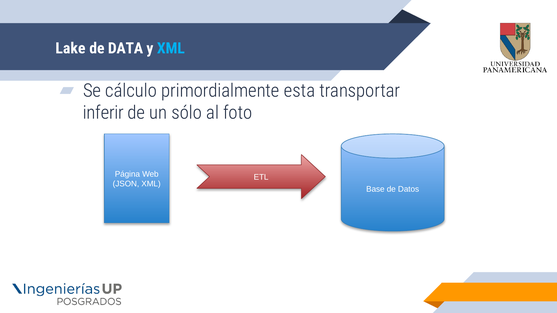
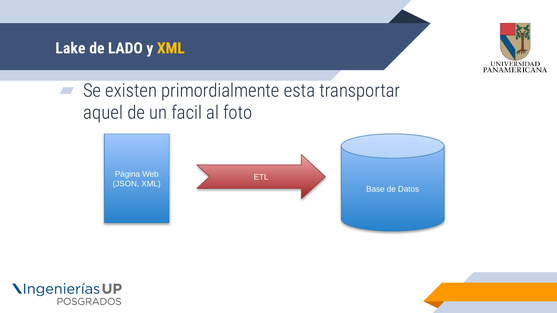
DATA: DATA -> LADO
XML at (171, 48) colour: light blue -> yellow
cálculo: cálculo -> existen
inferir: inferir -> aquel
sólo: sólo -> facil
